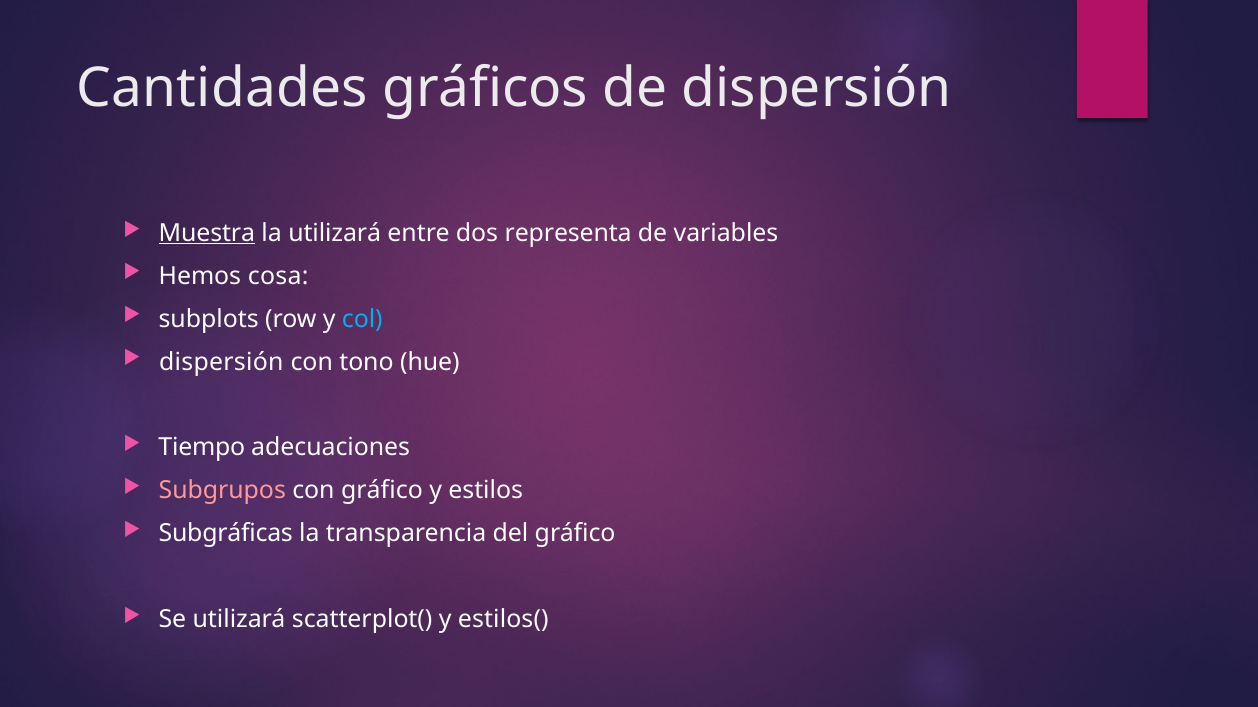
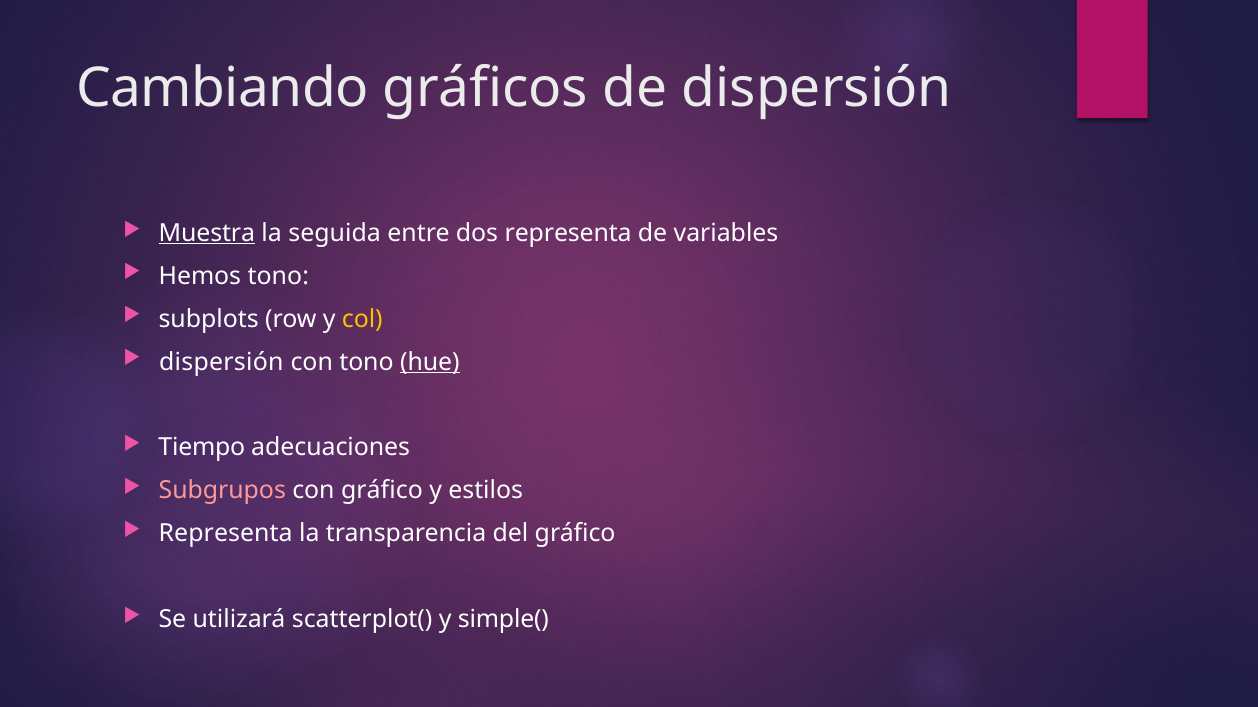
Cantidades: Cantidades -> Cambiando
la utilizará: utilizará -> seguida
Hemos cosa: cosa -> tono
col colour: light blue -> yellow
hue underline: none -> present
Subgráficas at (226, 534): Subgráficas -> Representa
estilos(: estilos( -> simple(
